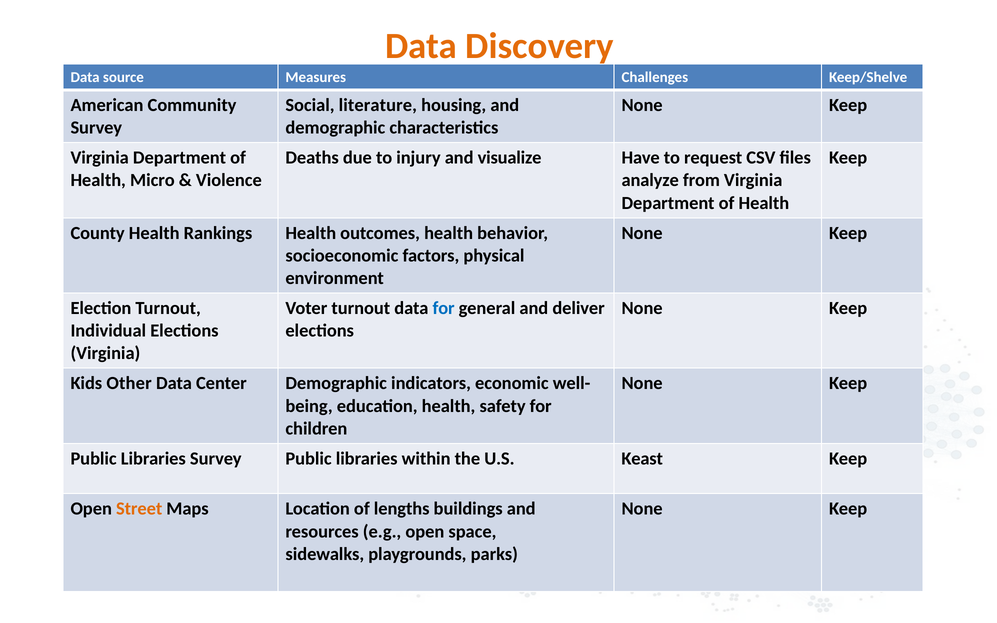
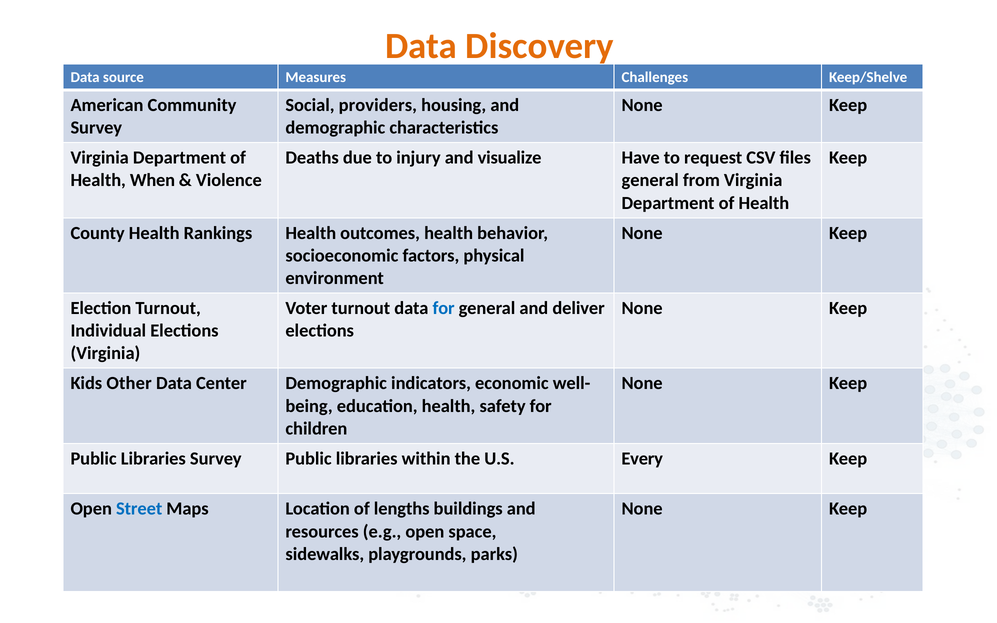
literature: literature -> providers
Micro: Micro -> When
analyze at (650, 180): analyze -> general
Keast: Keast -> Every
Street colour: orange -> blue
